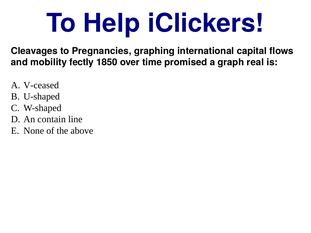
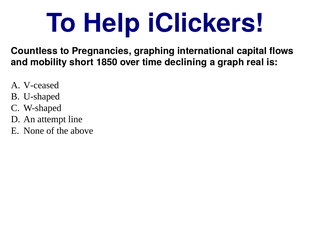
Cleavages: Cleavages -> Countless
fectly: fectly -> short
promised: promised -> declining
contain: contain -> attempt
